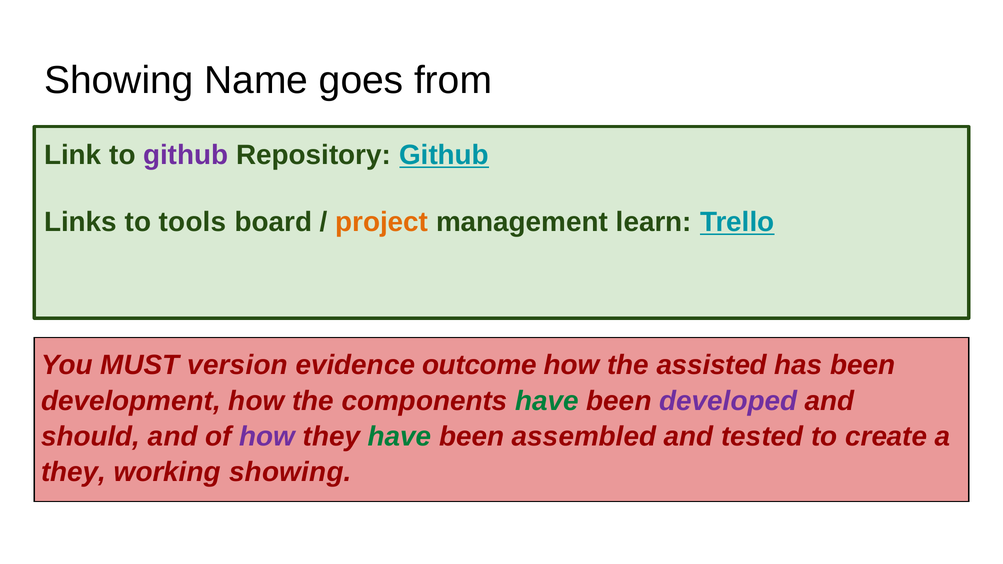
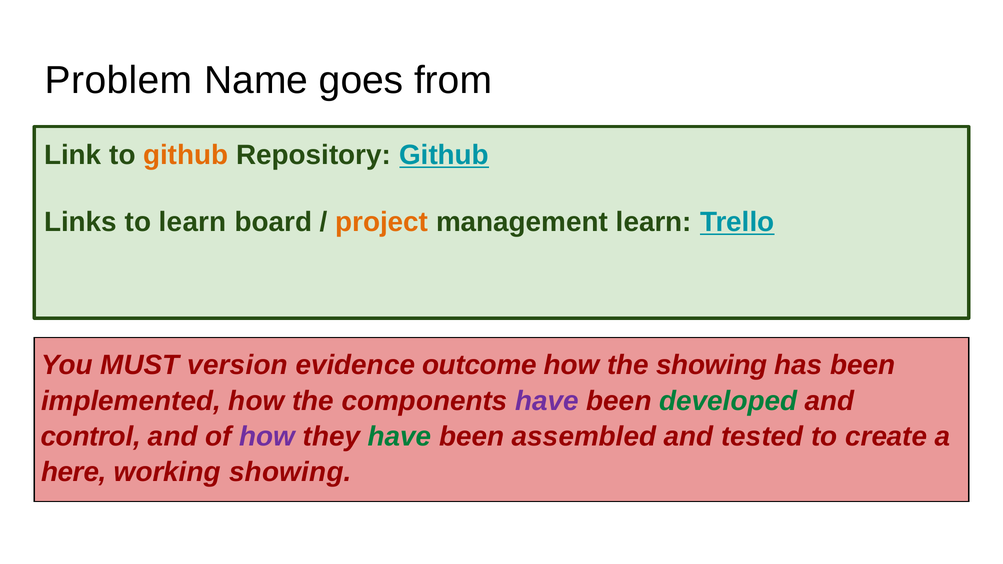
Showing at (119, 81): Showing -> Problem
github at (186, 155) colour: purple -> orange
to tools: tools -> learn
the assisted: assisted -> showing
development: development -> implemented
have at (547, 401) colour: green -> purple
developed colour: purple -> green
should: should -> control
they at (74, 472): they -> here
